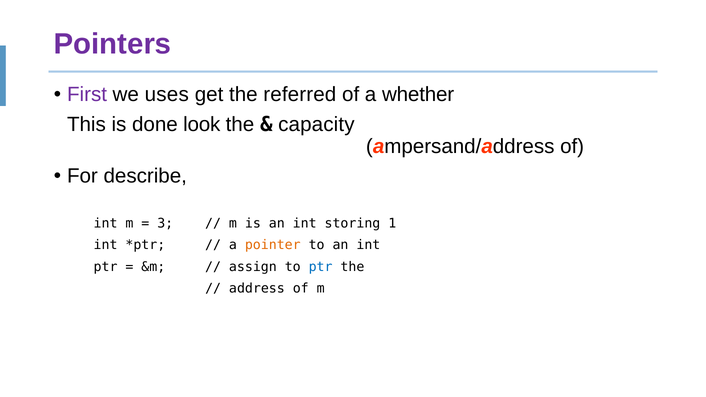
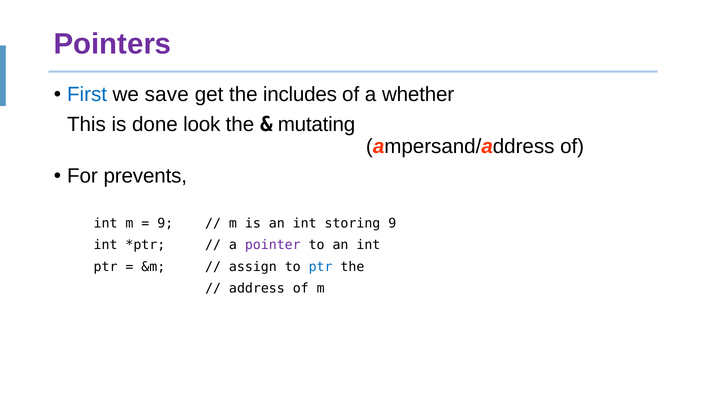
First colour: purple -> blue
uses: uses -> save
referred: referred -> includes
capacity: capacity -> mutating
describe: describe -> prevents
3 at (165, 223): 3 -> 9
storing 1: 1 -> 9
pointer colour: orange -> purple
